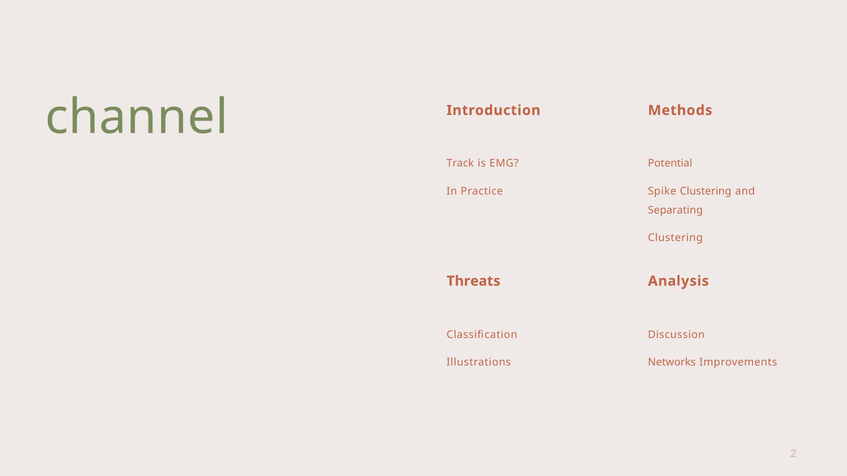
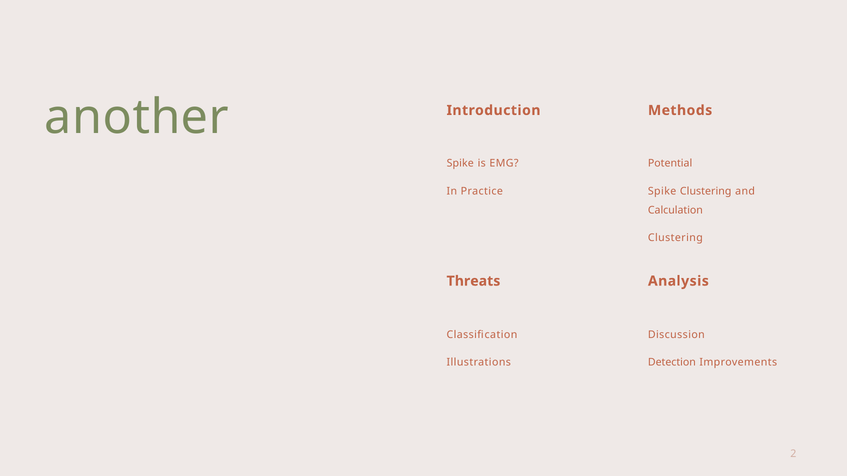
channel: channel -> another
Track at (460, 163): Track -> Spike
Separating: Separating -> Calculation
Networks: Networks -> Detection
